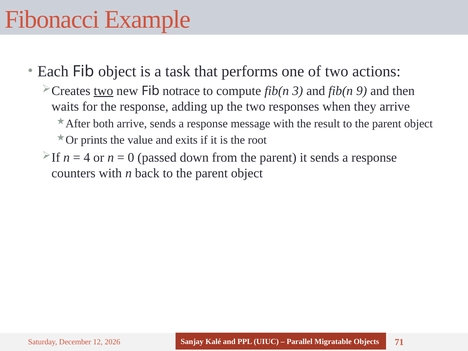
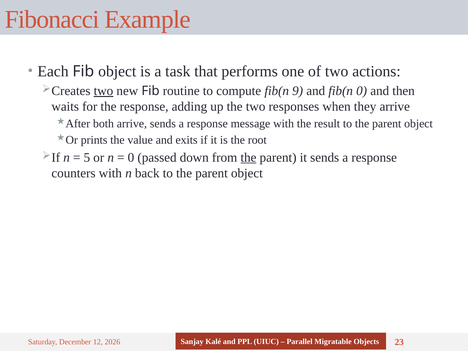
notrace: notrace -> routine
3: 3 -> 9
fib(n 9: 9 -> 0
4: 4 -> 5
the at (248, 157) underline: none -> present
71: 71 -> 23
